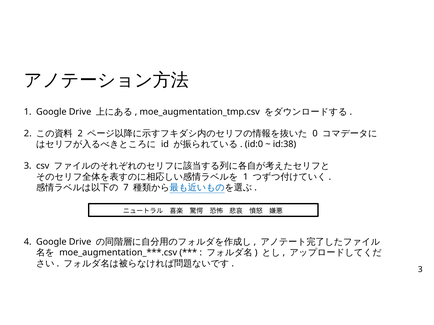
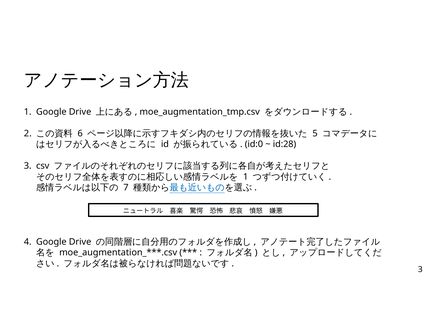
2 at (80, 134): 2 -> 6
0: 0 -> 5
id:38: id:38 -> id:28
